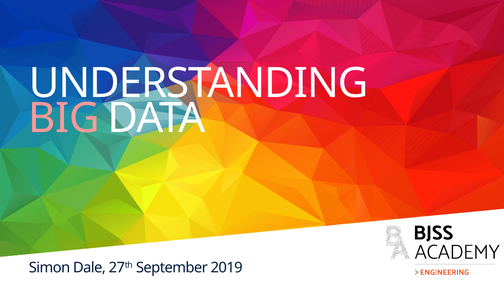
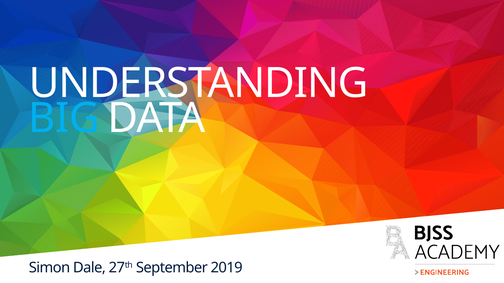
BIG colour: pink -> light blue
